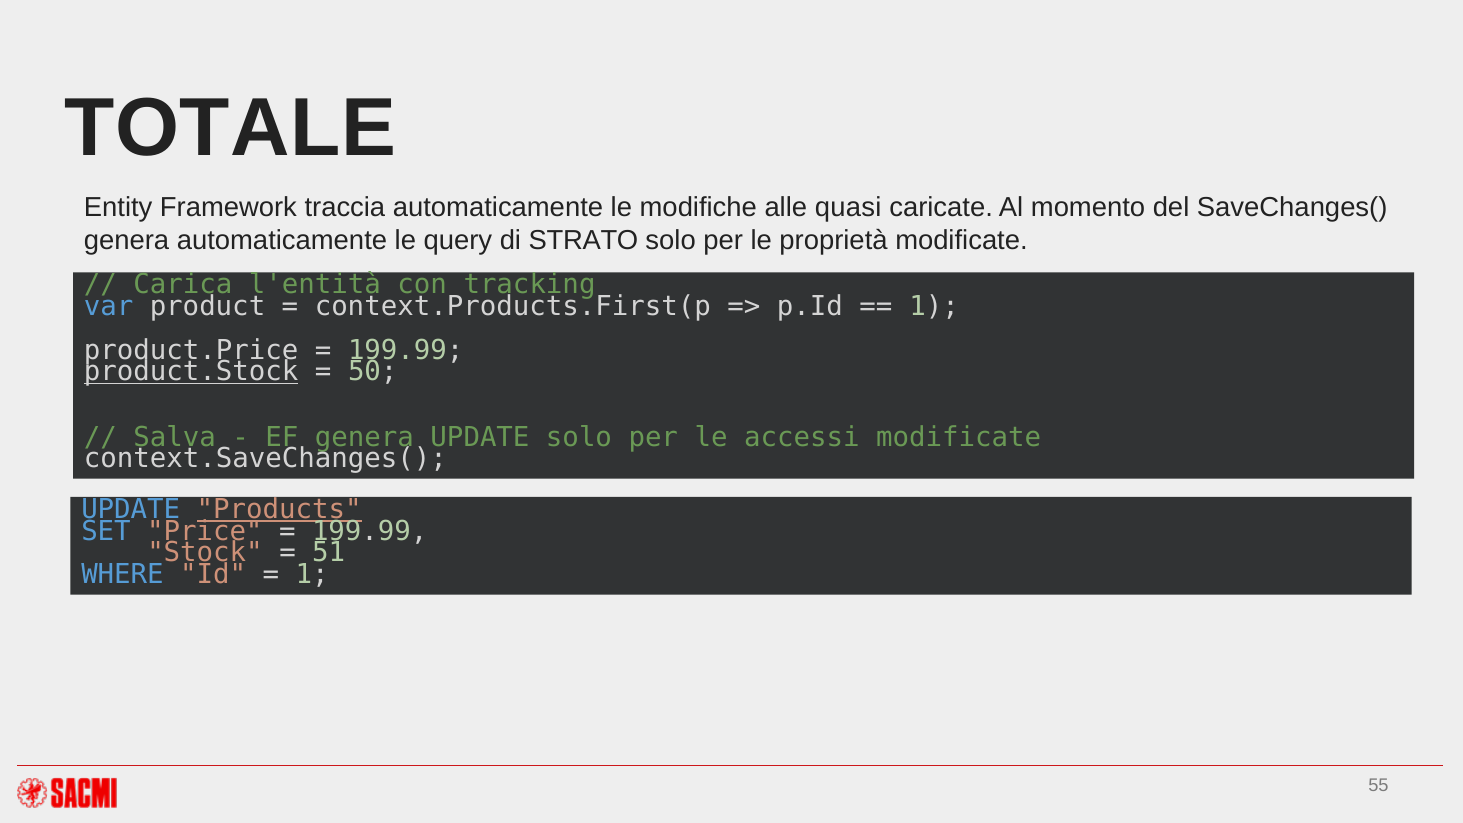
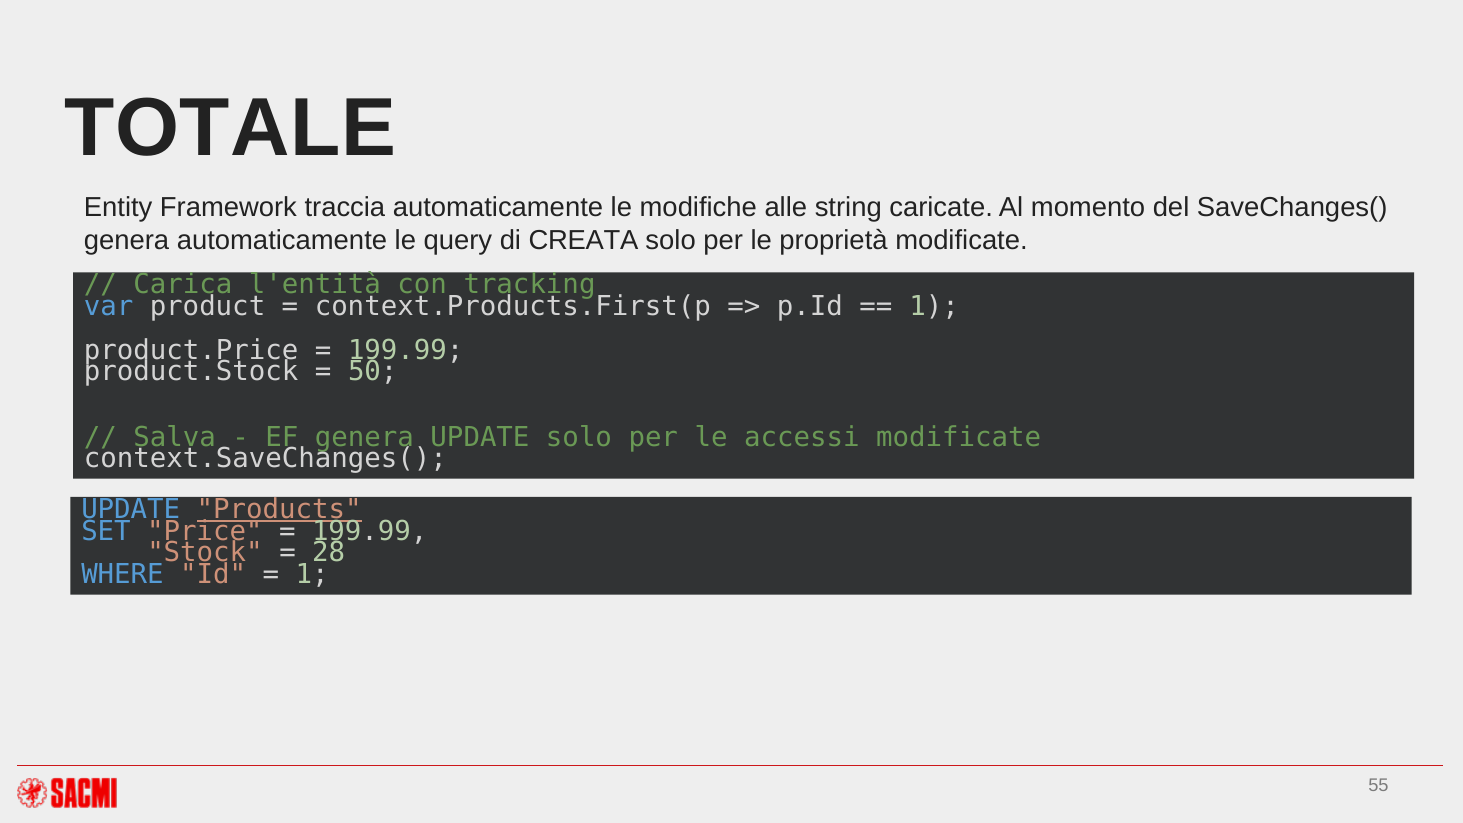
quasi: quasi -> string
STRATO: STRATO -> CREATA
product.Stock underline: present -> none
51: 51 -> 28
